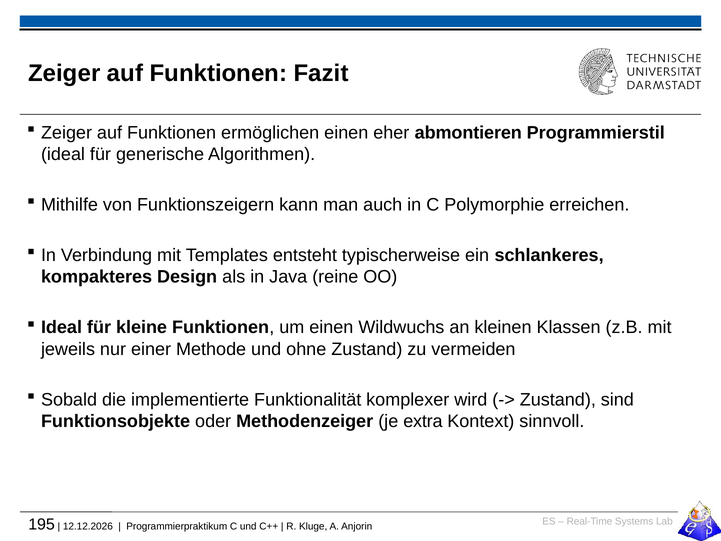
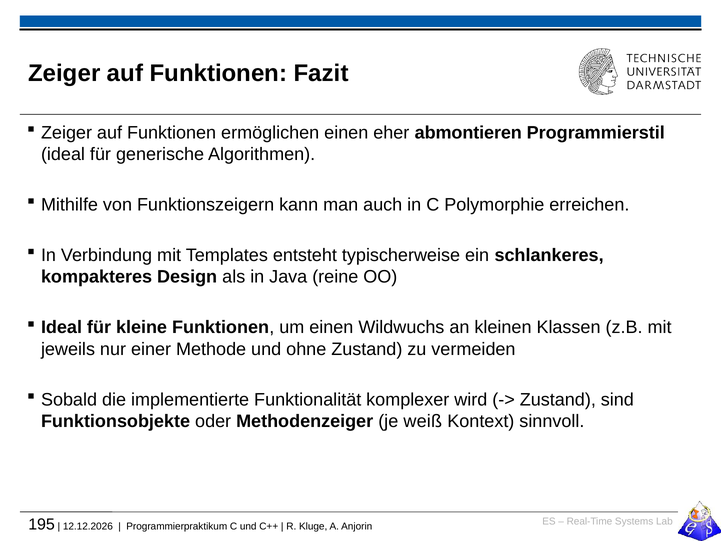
extra: extra -> weiß
